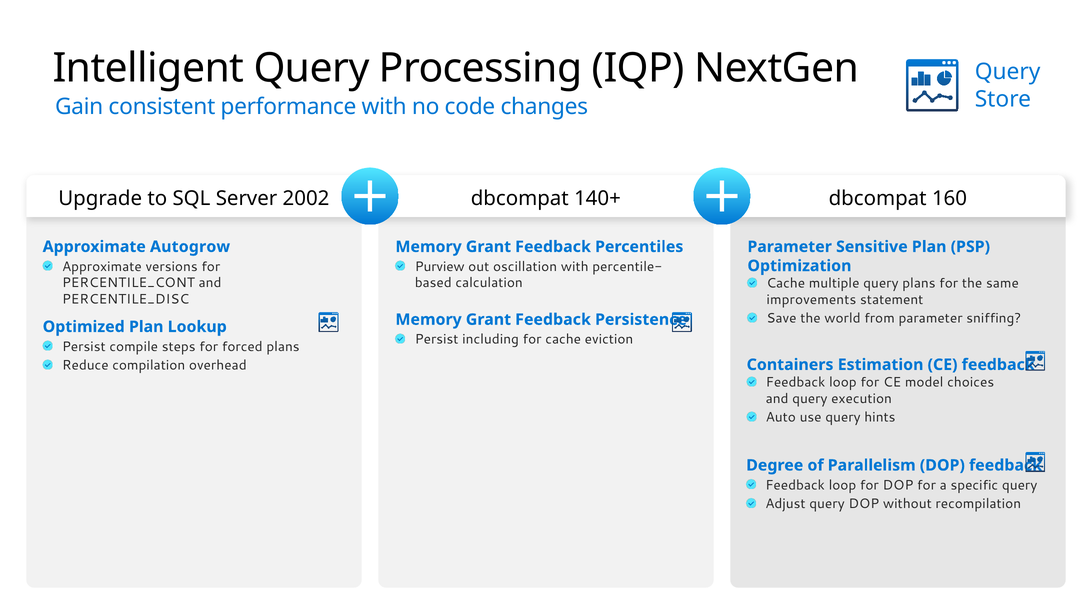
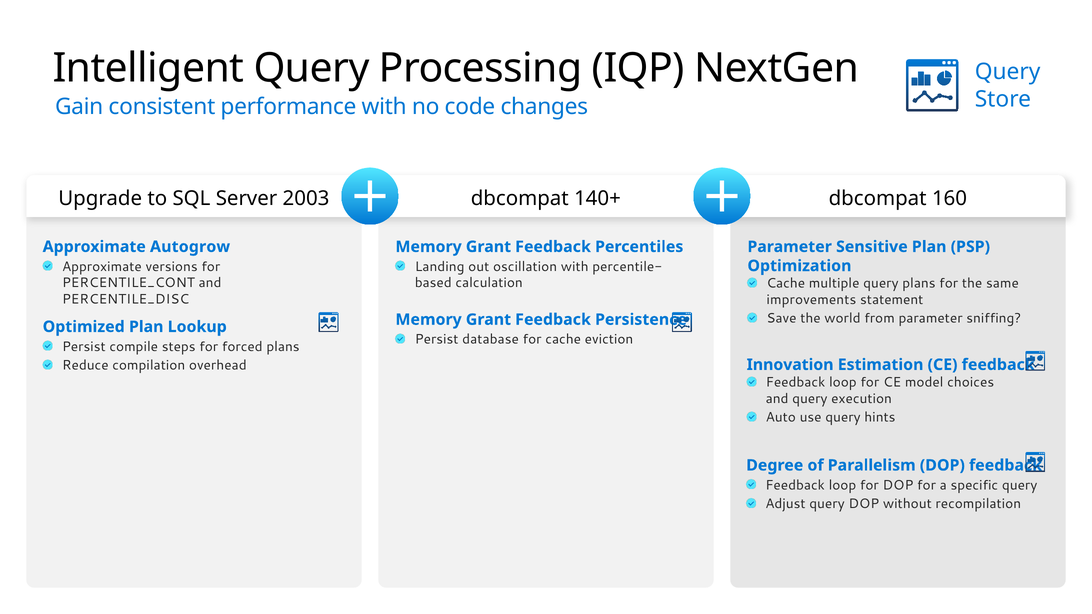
2002: 2002 -> 2003
Purview: Purview -> Landing
including: including -> database
Containers: Containers -> Innovation
